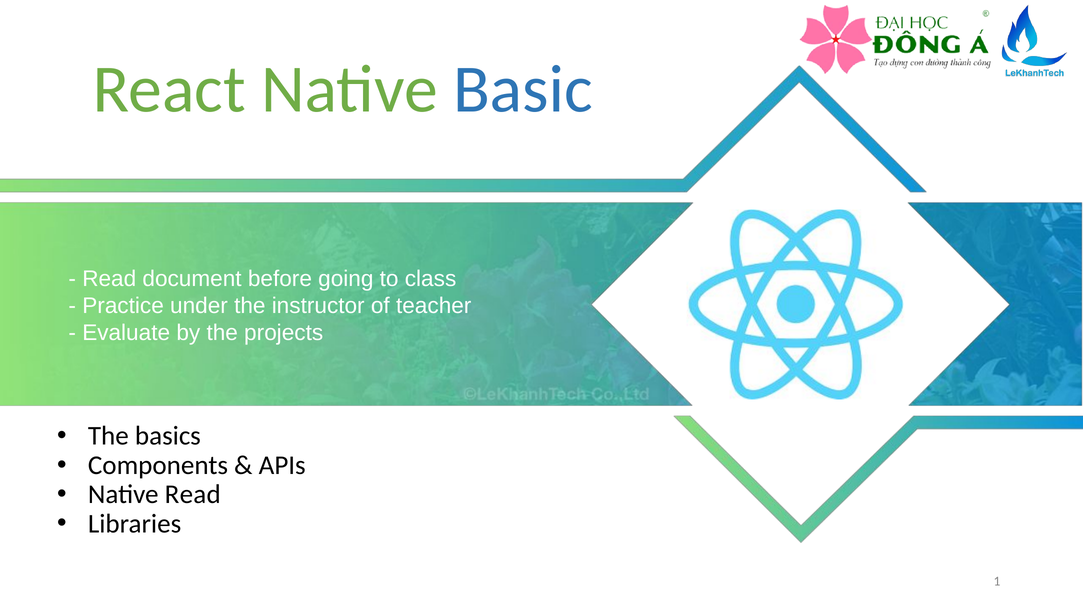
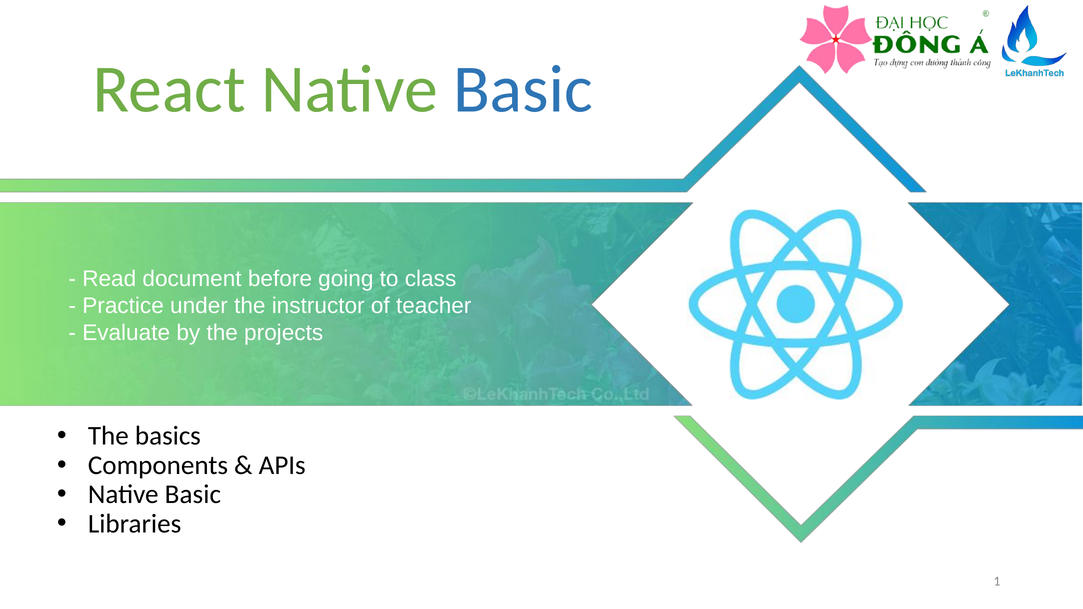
Read at (193, 495): Read -> Basic
